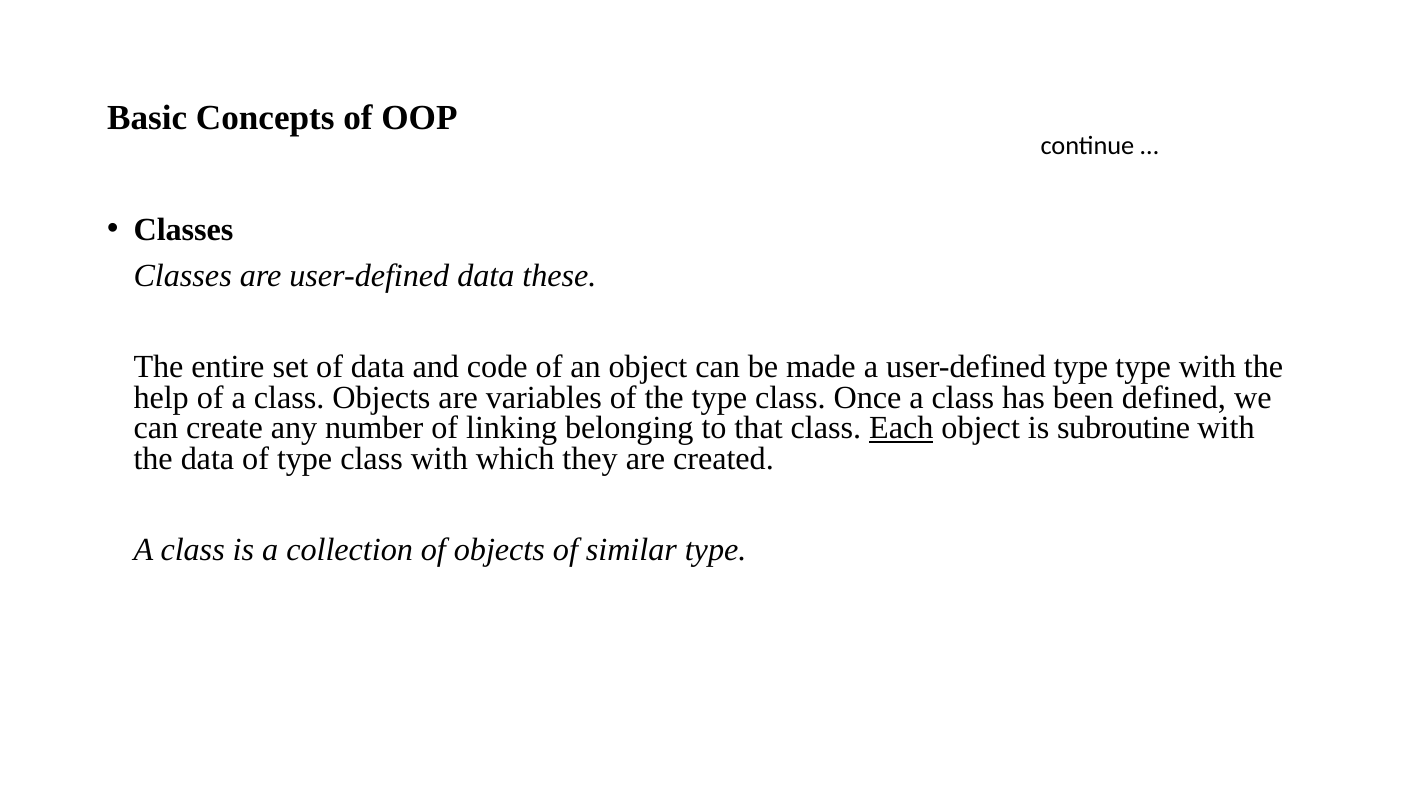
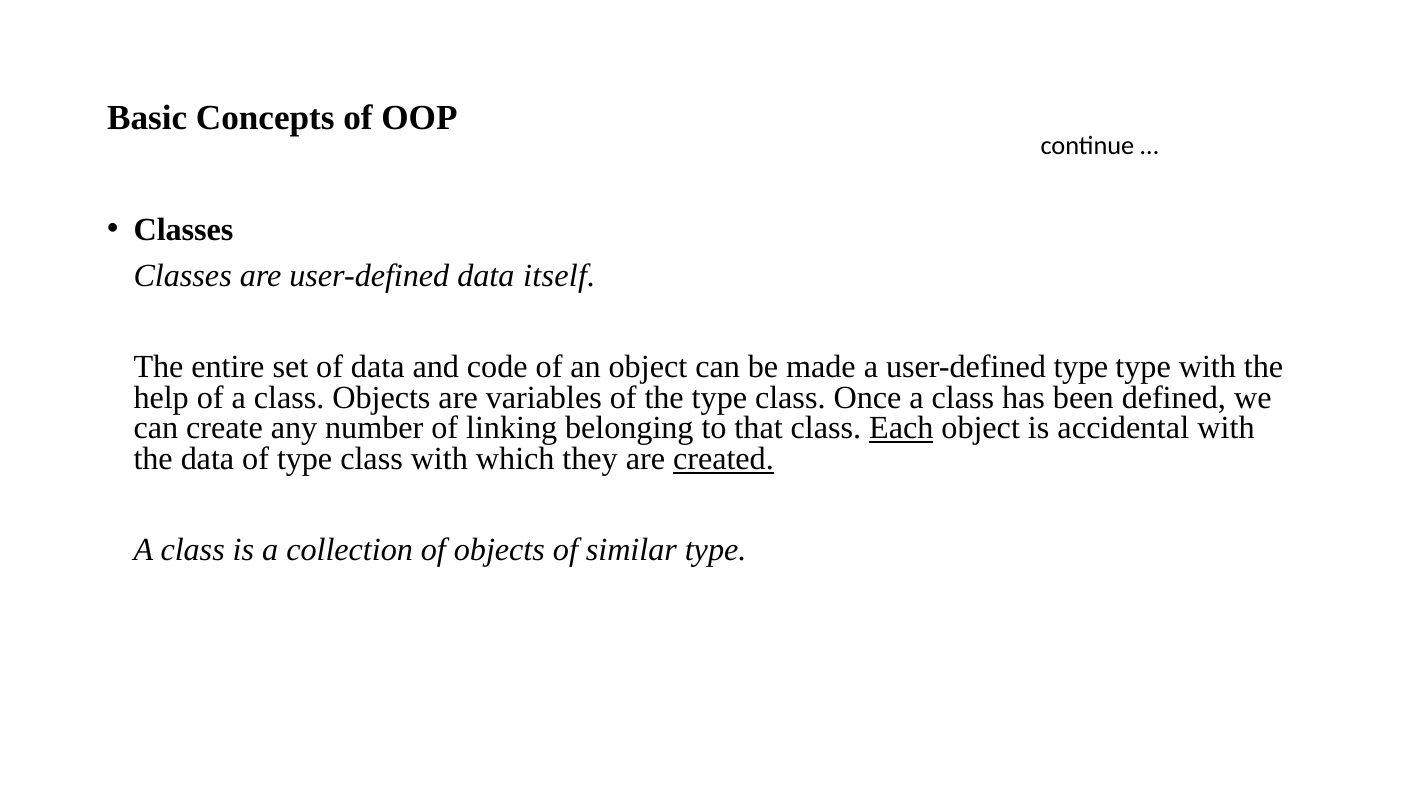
these: these -> itself
subroutine: subroutine -> accidental
created underline: none -> present
